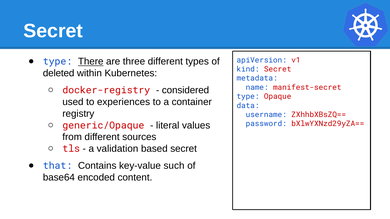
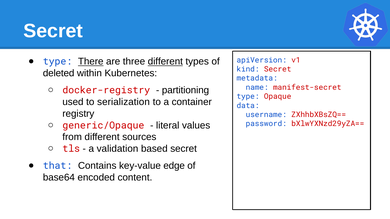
different at (165, 62) underline: none -> present
considered: considered -> partitioning
experiences: experiences -> serialization
such: such -> edge
